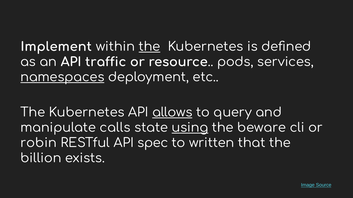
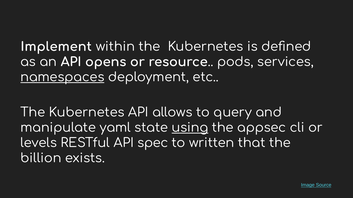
the at (149, 47) underline: present -> none
traffic: traffic -> opens
allows underline: present -> none
calls: calls -> yaml
beware: beware -> appsec
robin: robin -> levels
